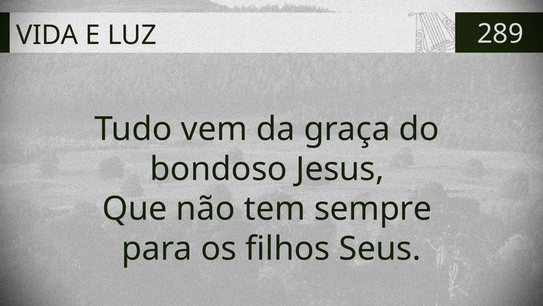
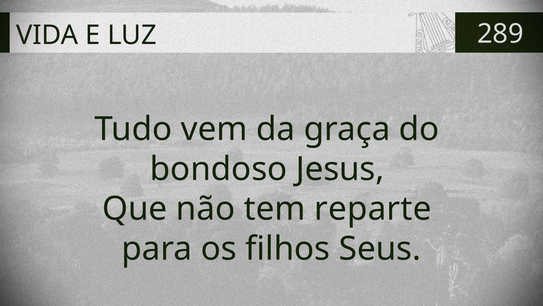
sempre: sempre -> reparte
